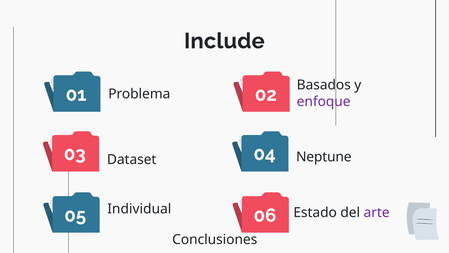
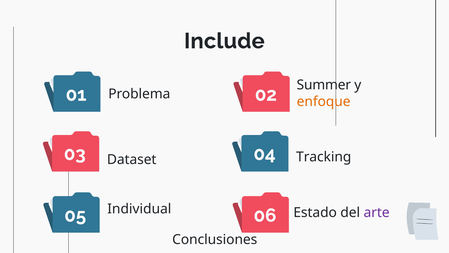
Basados: Basados -> Summer
enfoque colour: purple -> orange
Neptune: Neptune -> Tracking
